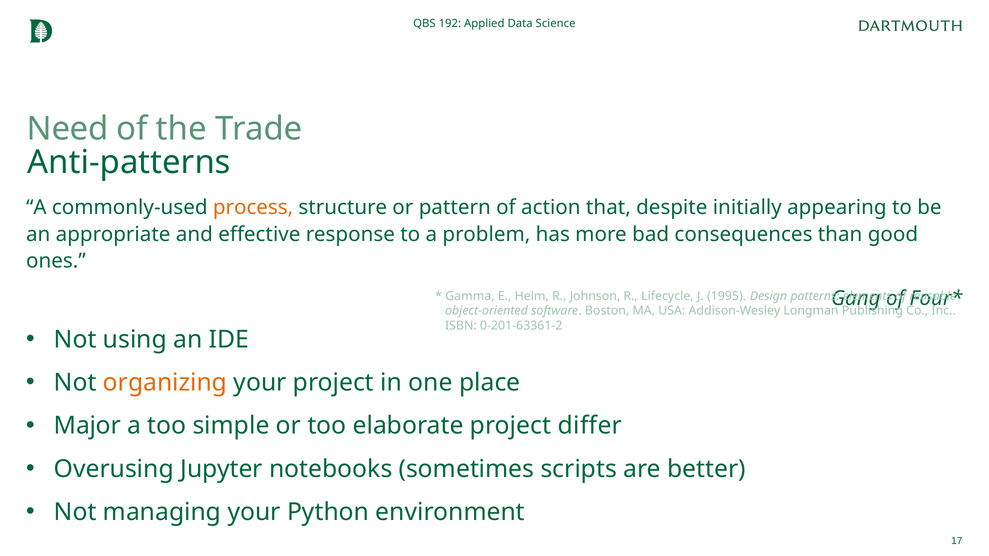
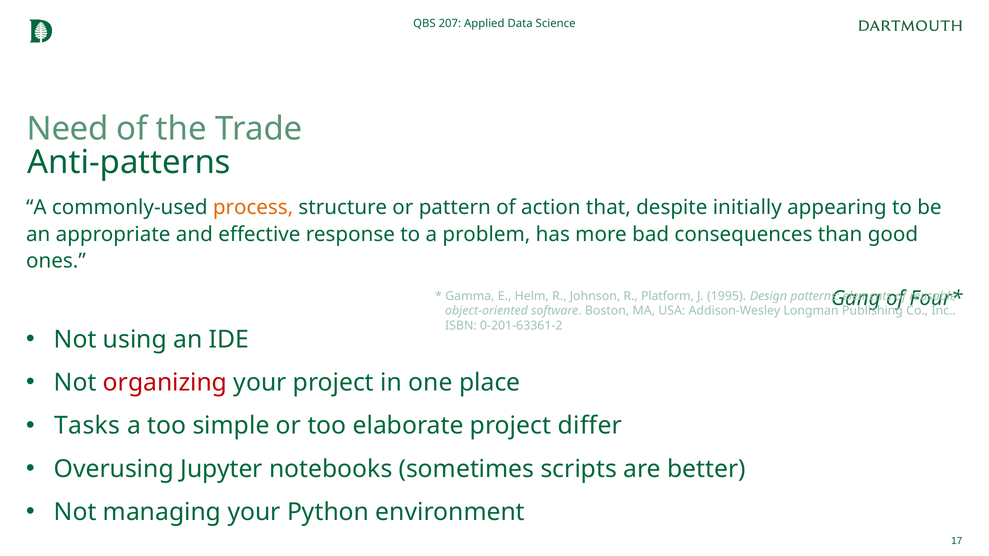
192: 192 -> 207
Lifecycle: Lifecycle -> Platform
organizing colour: orange -> red
Major: Major -> Tasks
